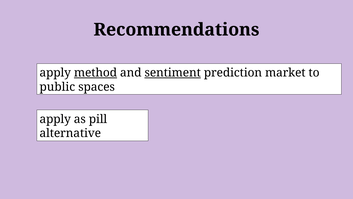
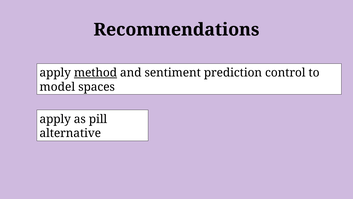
sentiment underline: present -> none
market: market -> control
public: public -> model
